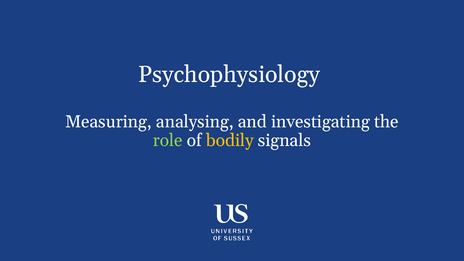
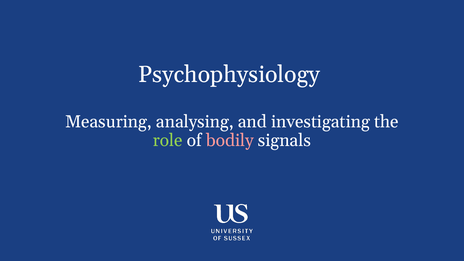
bodily colour: yellow -> pink
